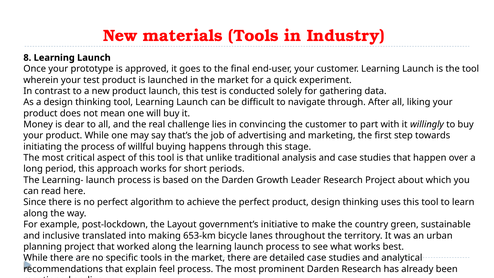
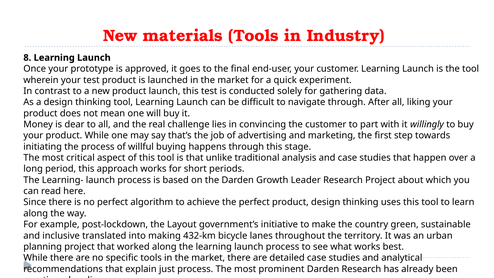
653-km: 653-km -> 432-km
feel: feel -> just
